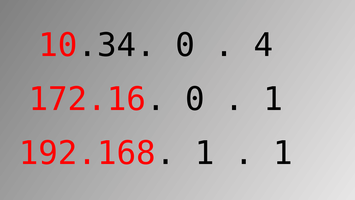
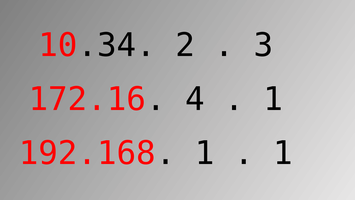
10.34 0: 0 -> 2
4: 4 -> 3
172.16 0: 0 -> 4
